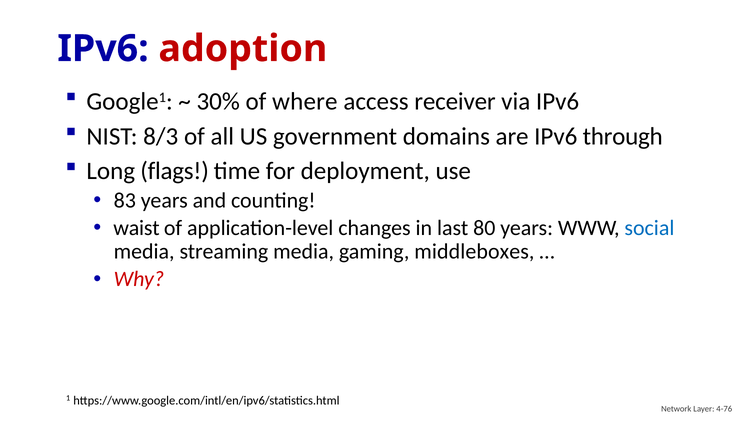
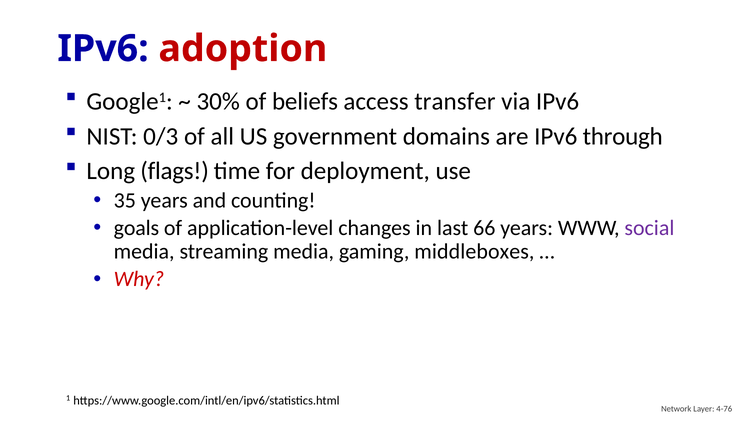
where: where -> beliefs
receiver: receiver -> transfer
8/3: 8/3 -> 0/3
83: 83 -> 35
waist: waist -> goals
80: 80 -> 66
social colour: blue -> purple
